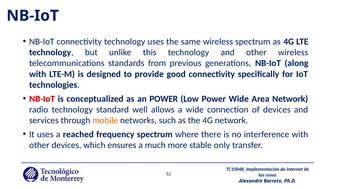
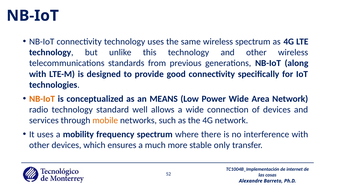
NB-IoT at (42, 99) colour: red -> orange
an POWER: POWER -> MEANS
reached: reached -> mobility
